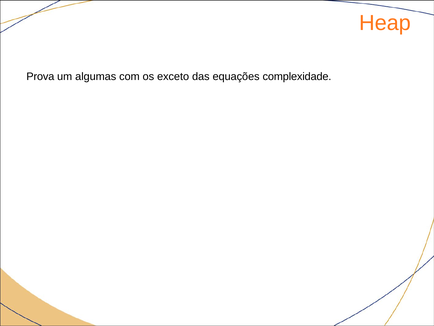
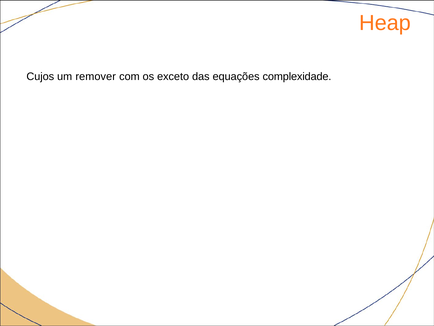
Prova: Prova -> Cujos
algumas: algumas -> remover
